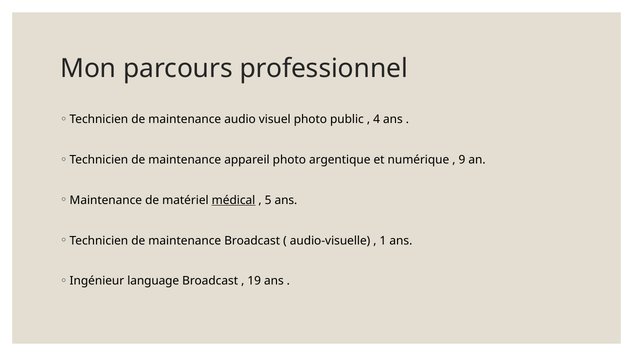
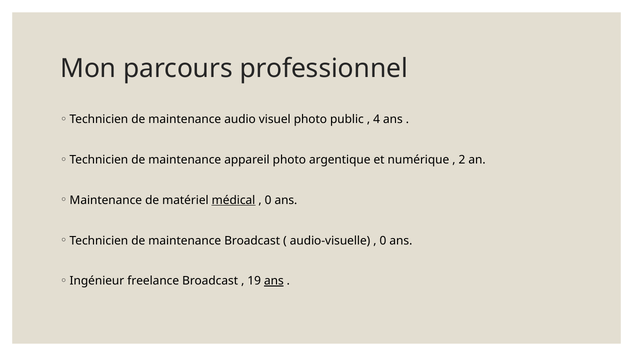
9: 9 -> 2
5 at (268, 200): 5 -> 0
1 at (383, 241): 1 -> 0
language: language -> freelance
ans at (274, 281) underline: none -> present
